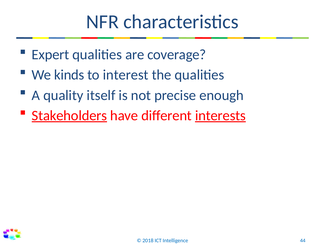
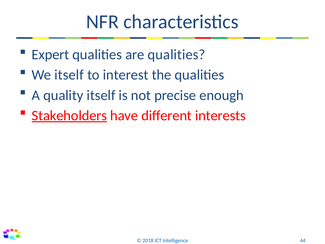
are coverage: coverage -> qualities
We kinds: kinds -> itself
interests underline: present -> none
